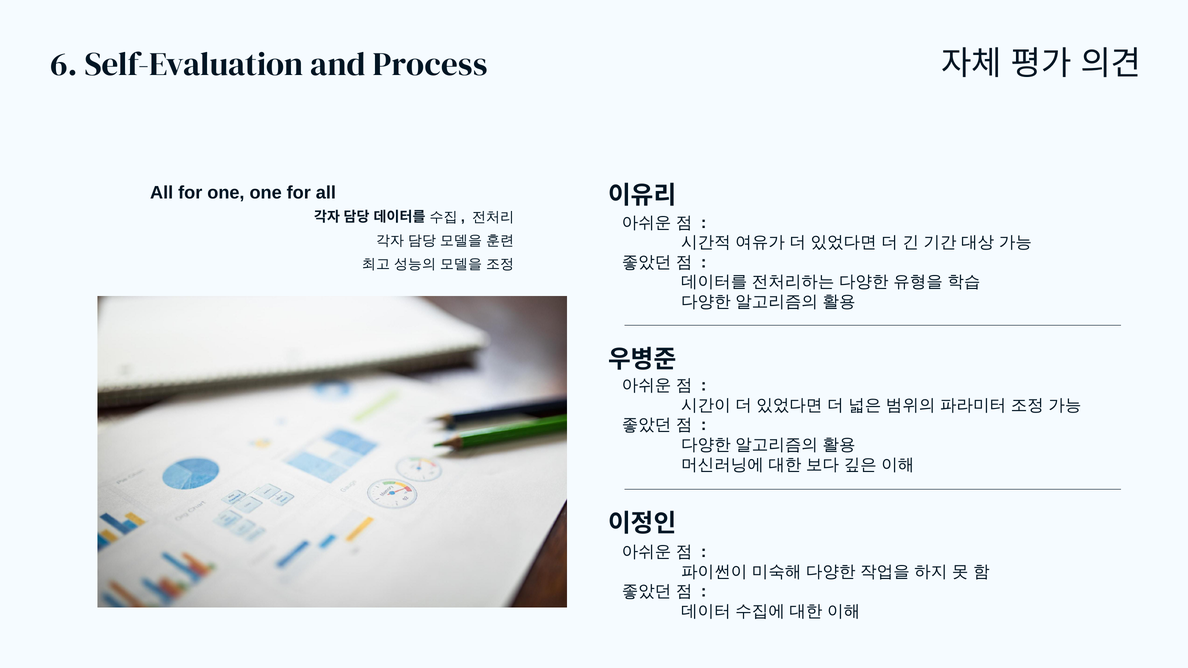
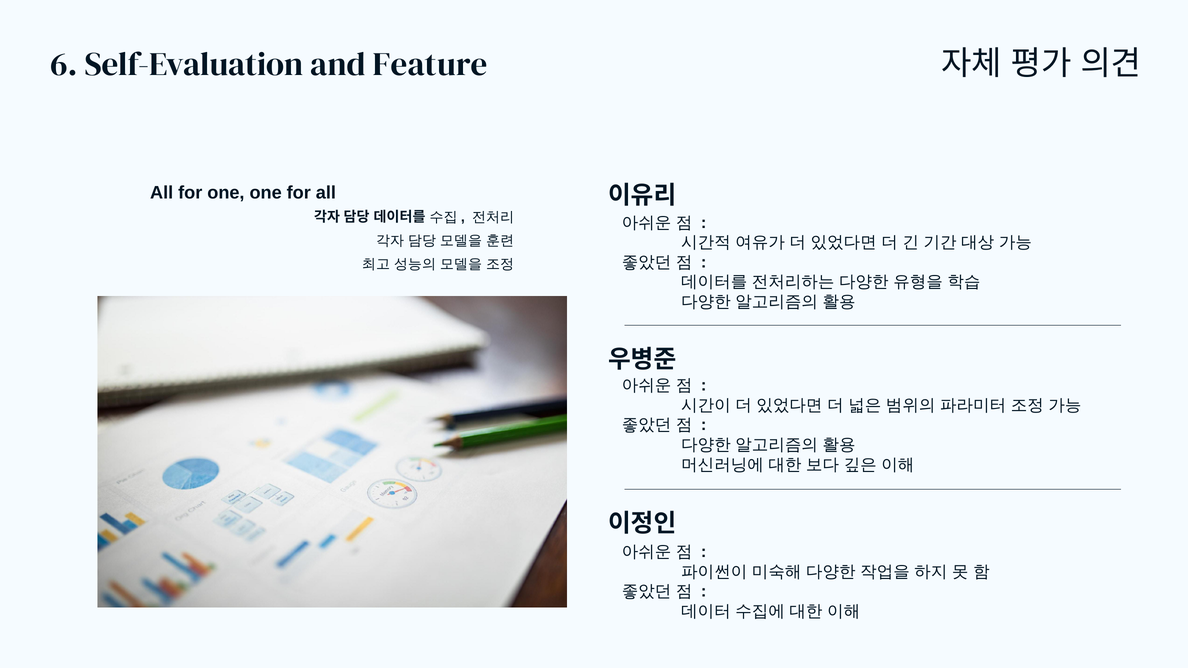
Process: Process -> Feature
